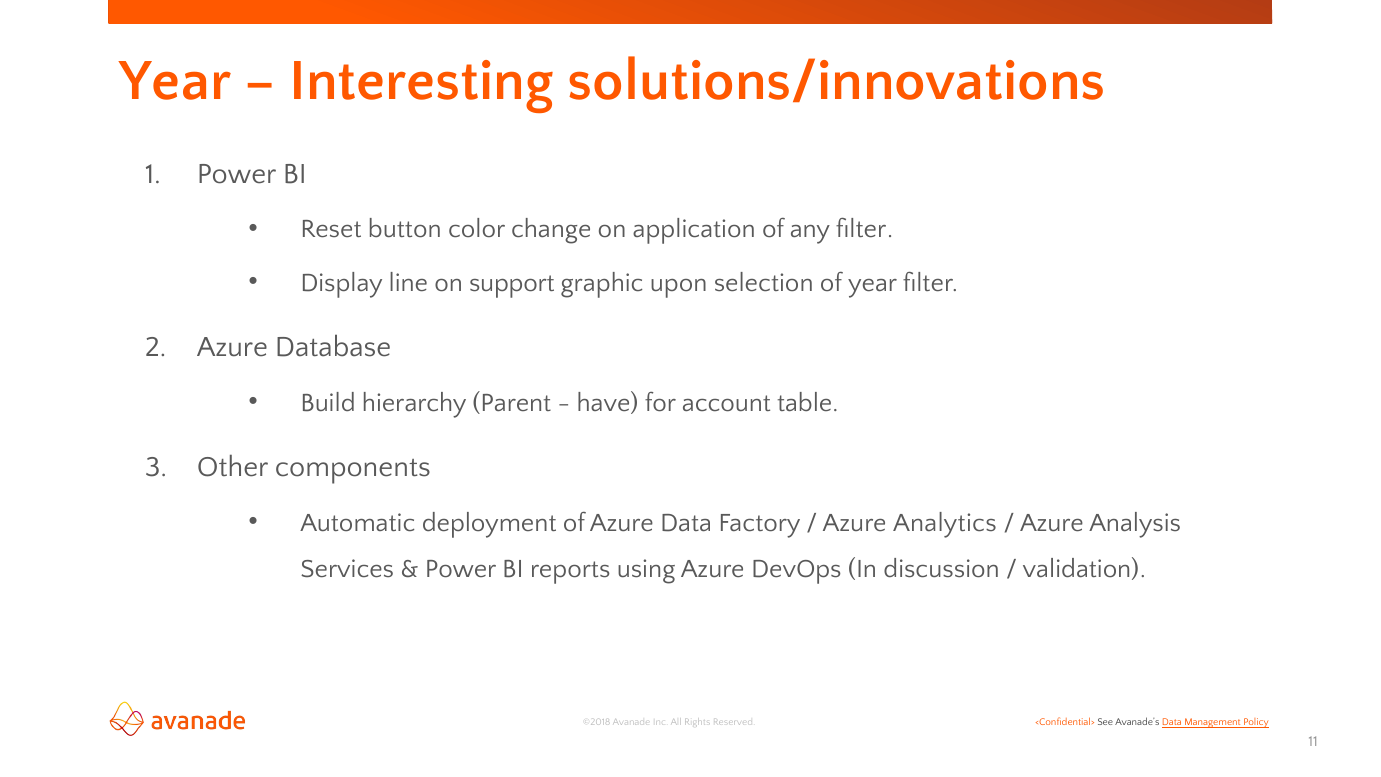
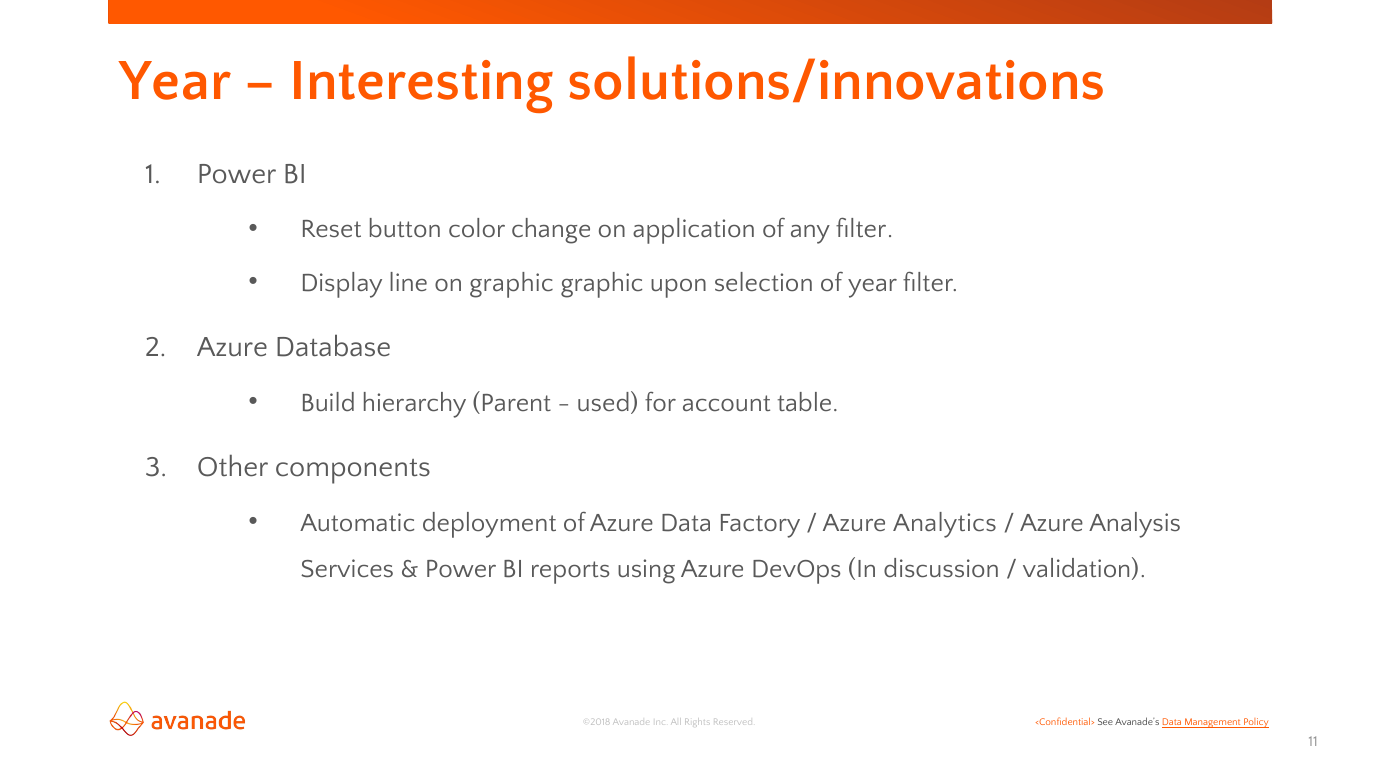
on support: support -> graphic
have: have -> used
